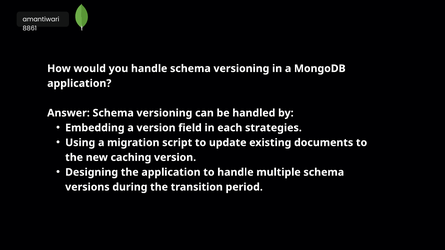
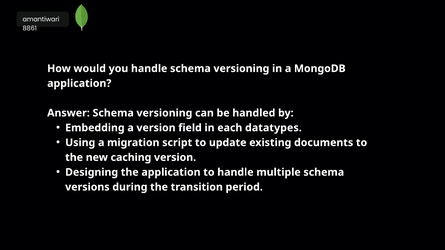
strategies: strategies -> datatypes
